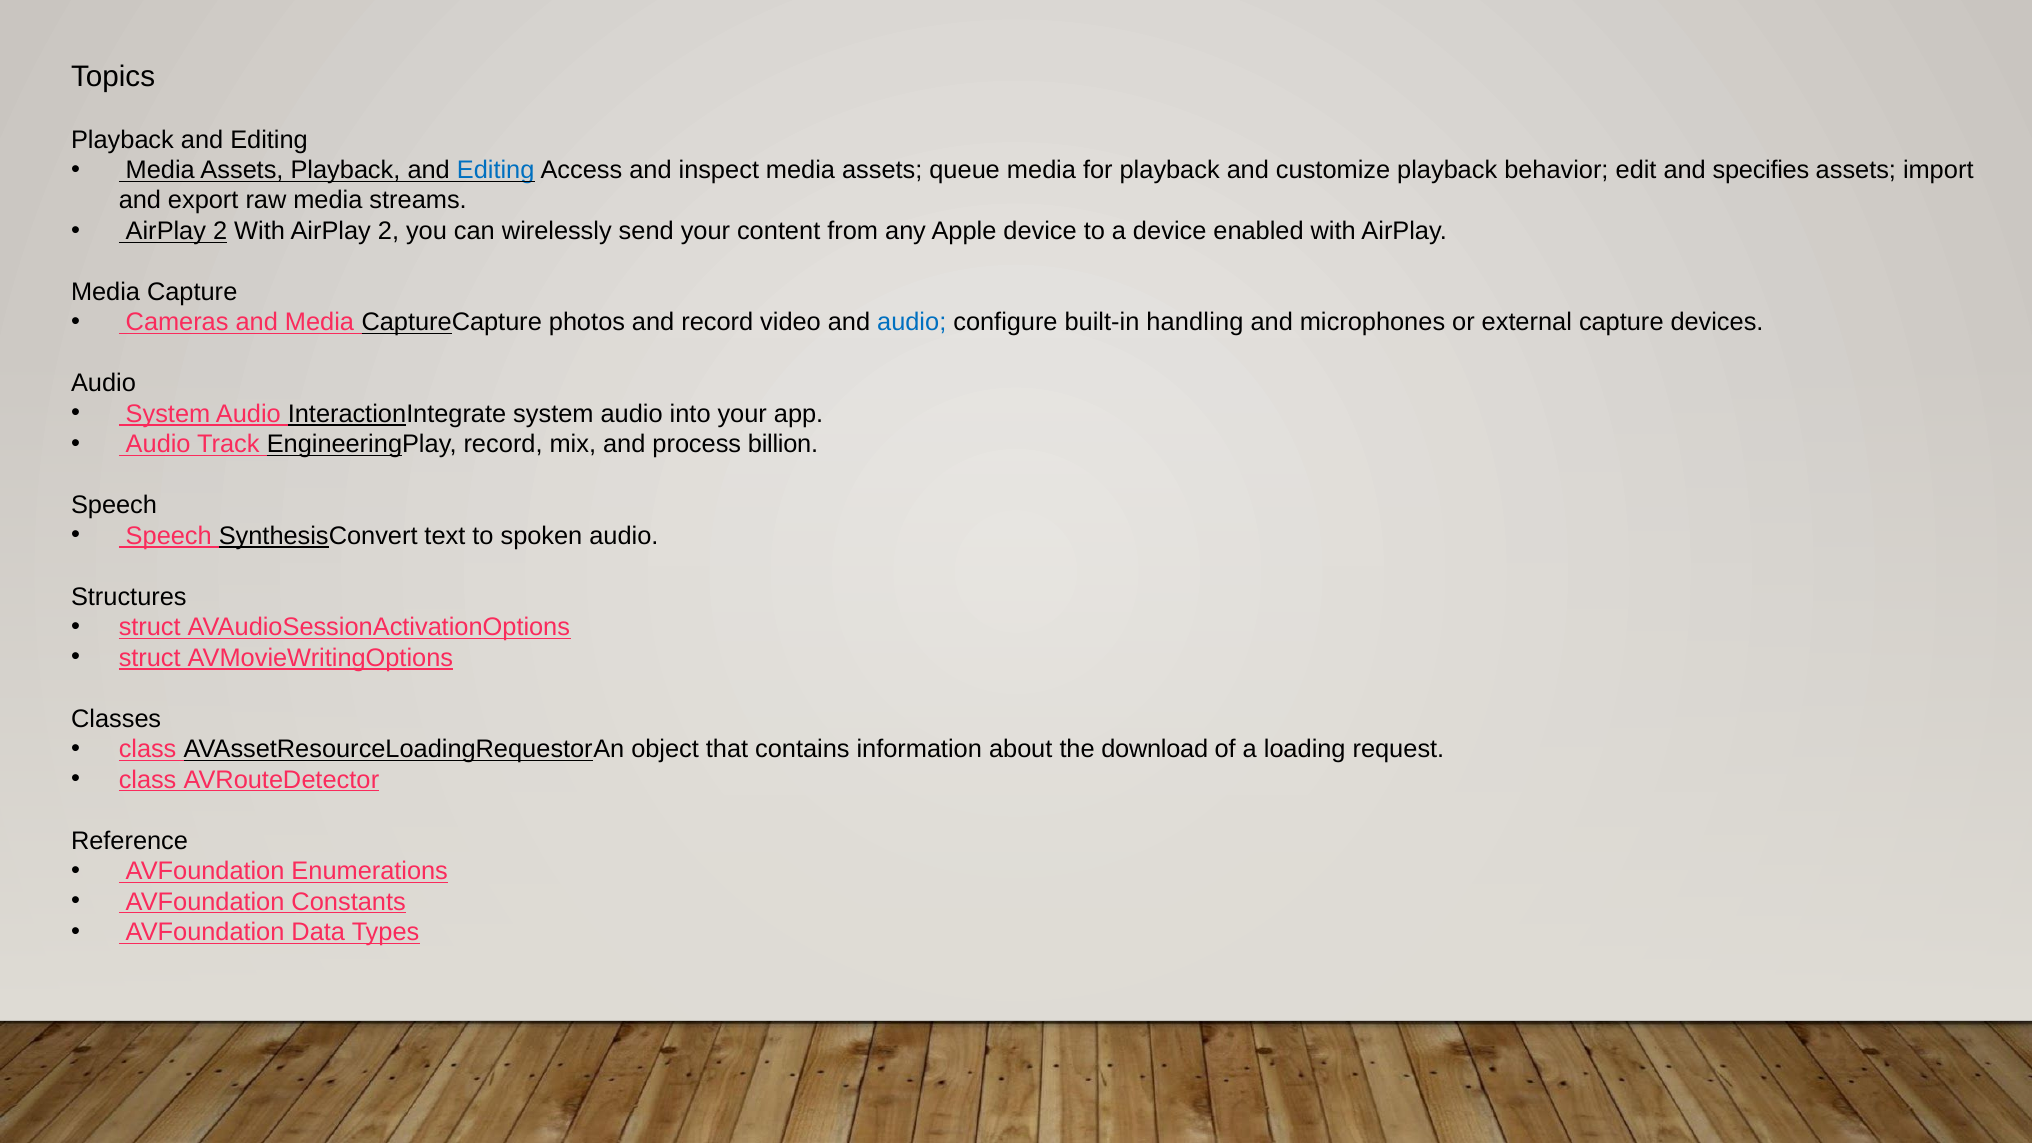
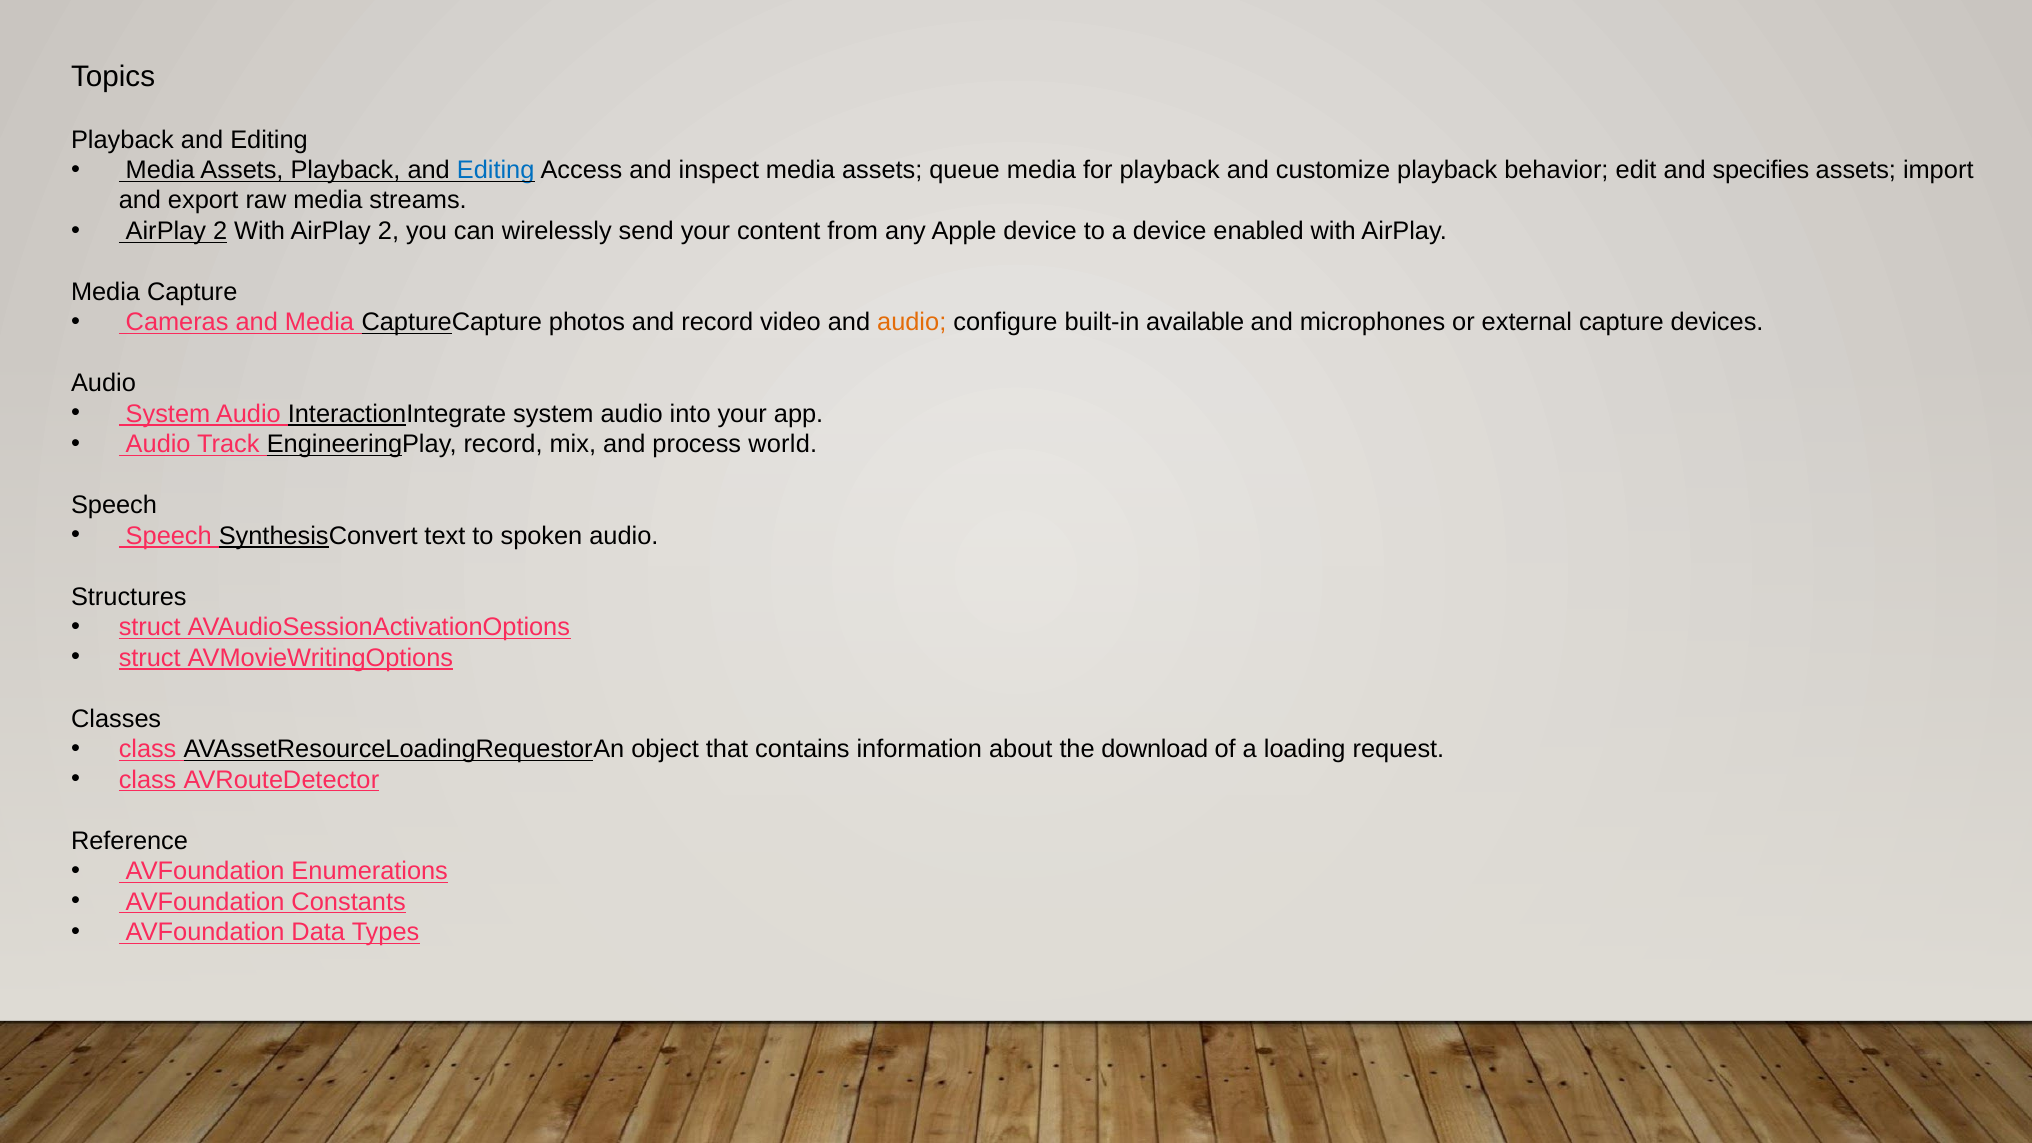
audio at (912, 323) colour: blue -> orange
handling: handling -> available
billion: billion -> world
